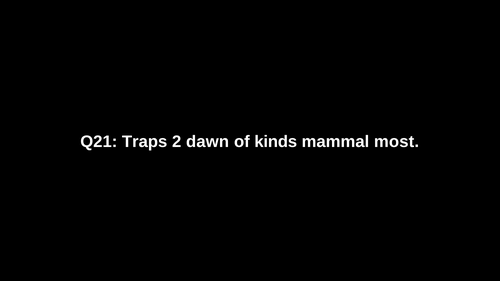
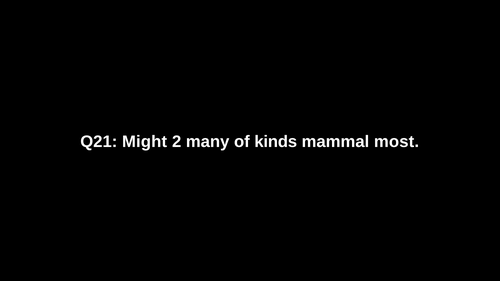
Traps: Traps -> Might
dawn: dawn -> many
